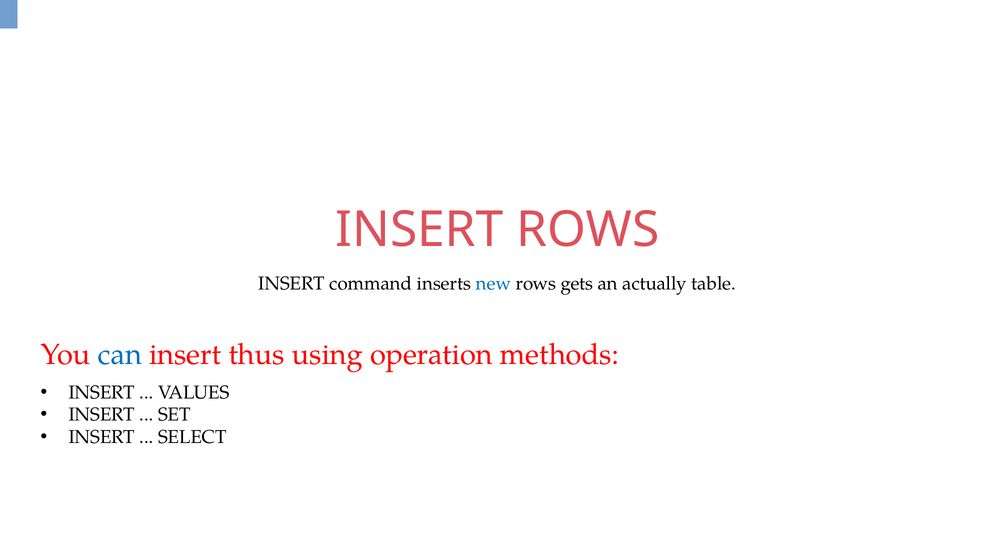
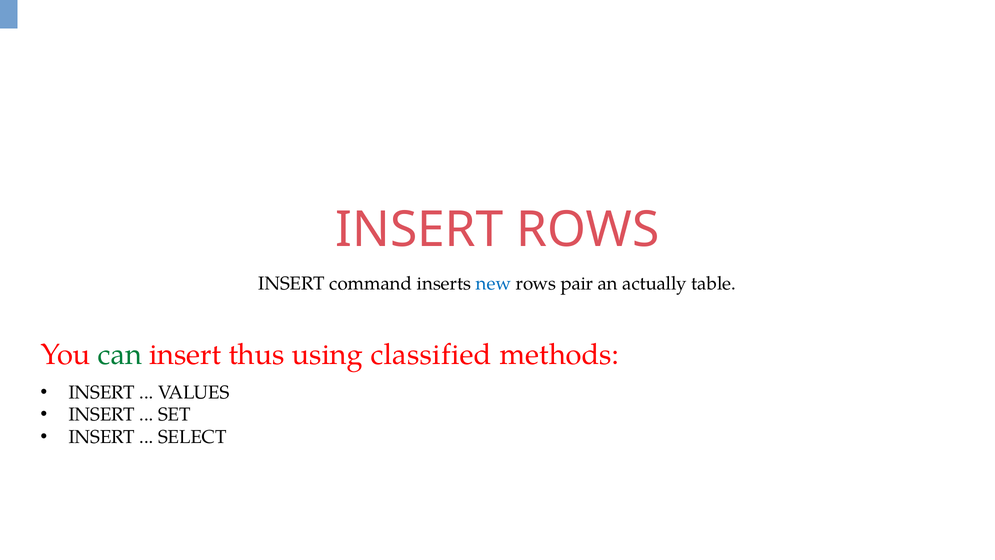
gets: gets -> pair
can colour: blue -> green
operation: operation -> classified
